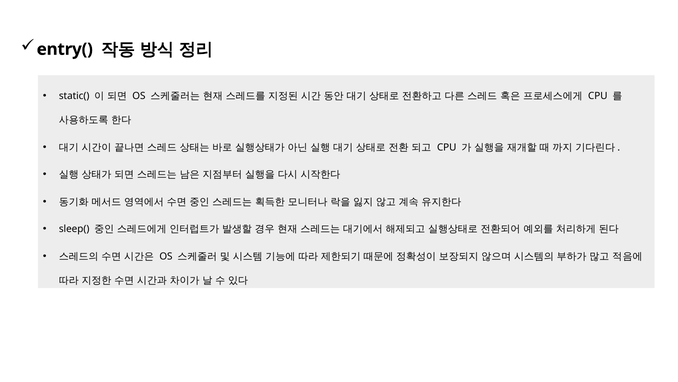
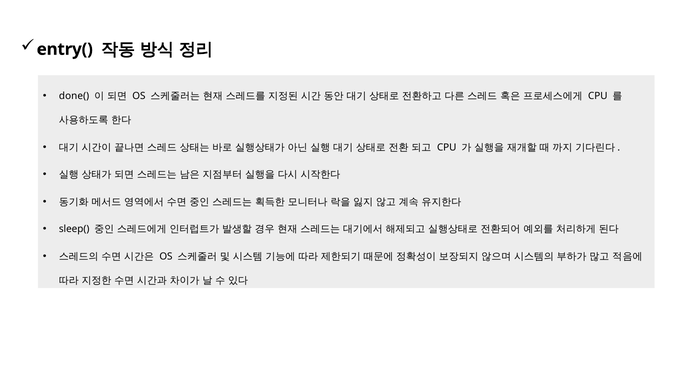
static(: static( -> done(
